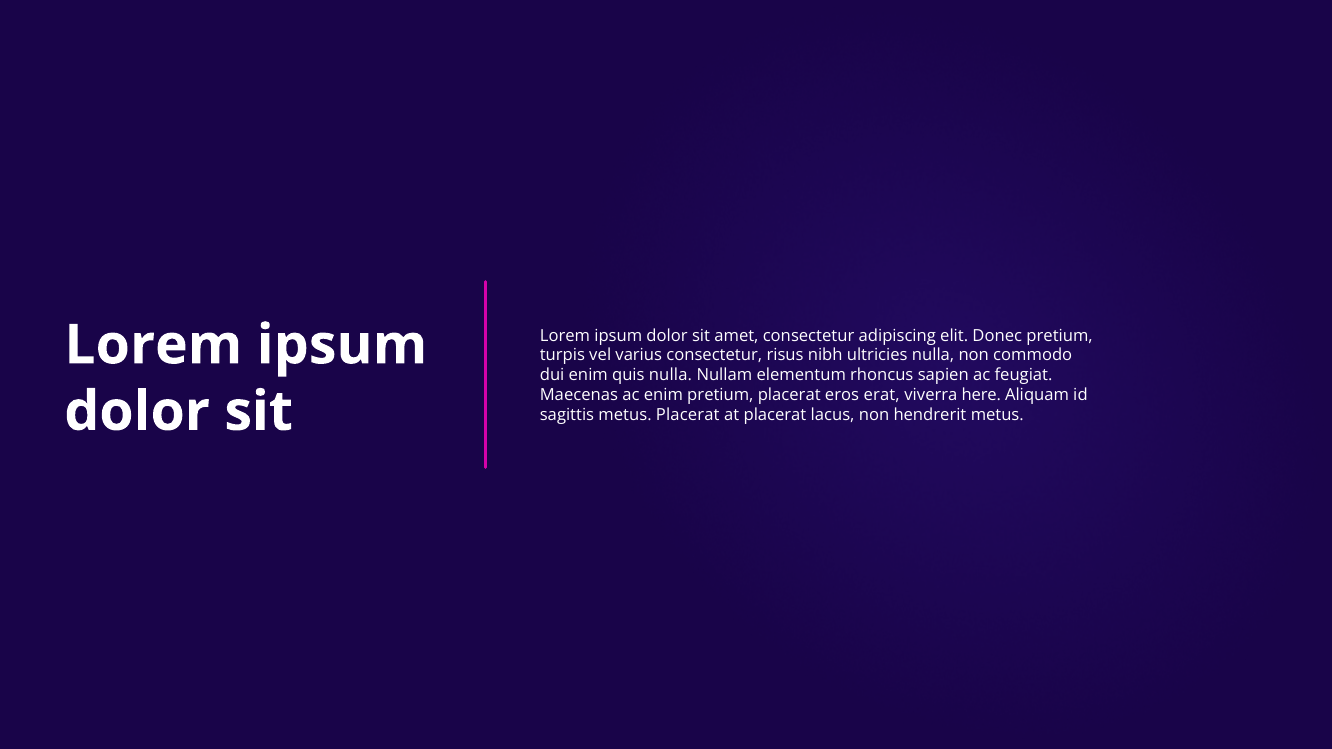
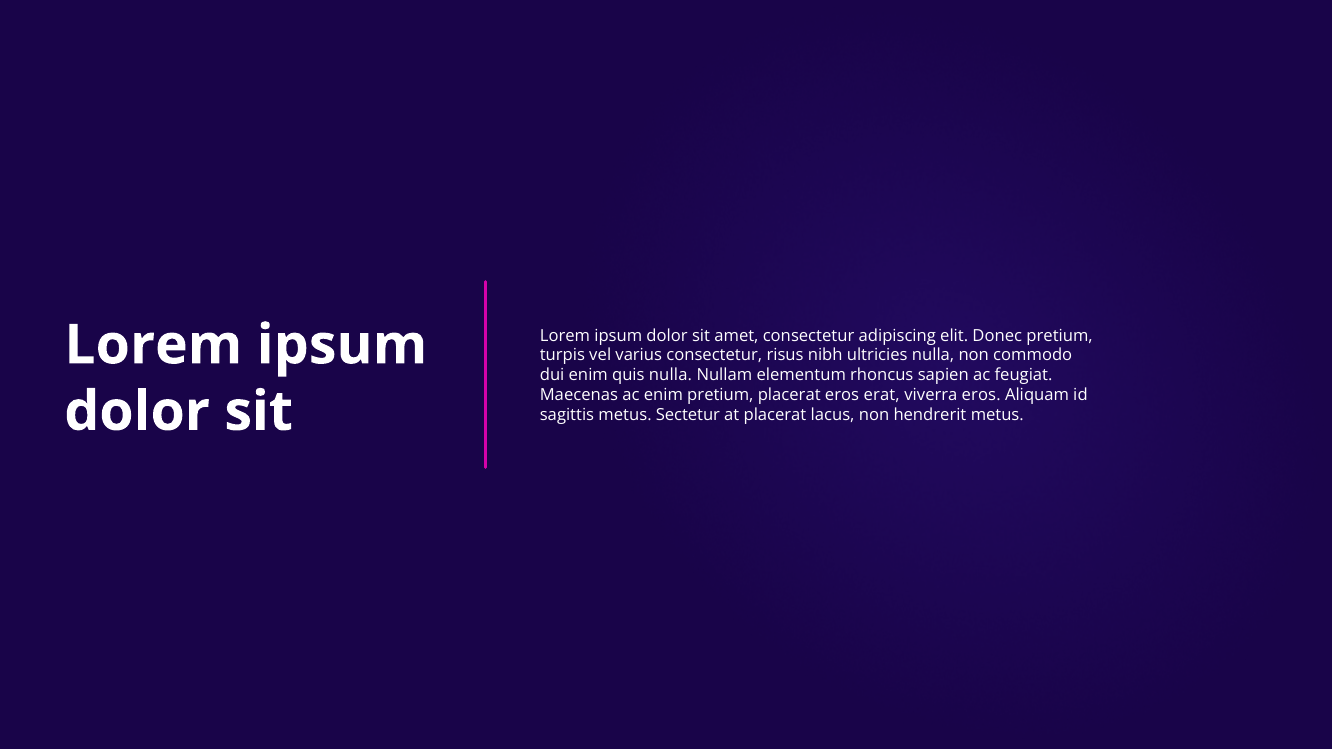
viverra here: here -> eros
metus Placerat: Placerat -> Sectetur
